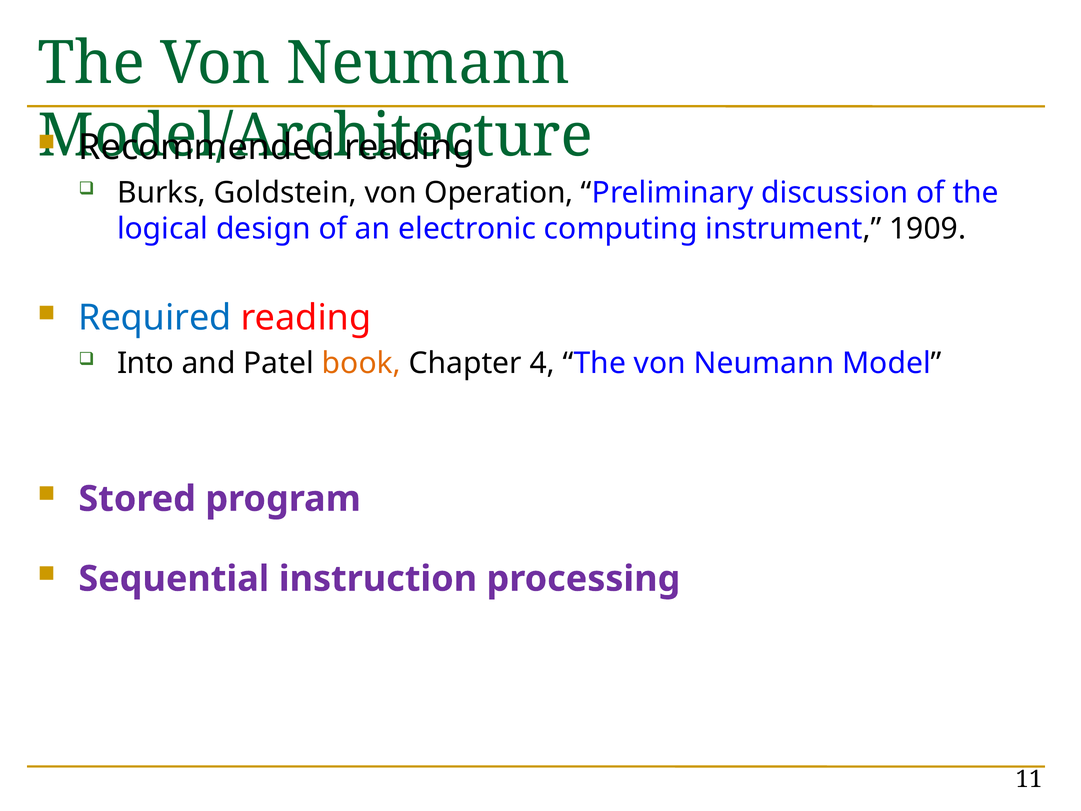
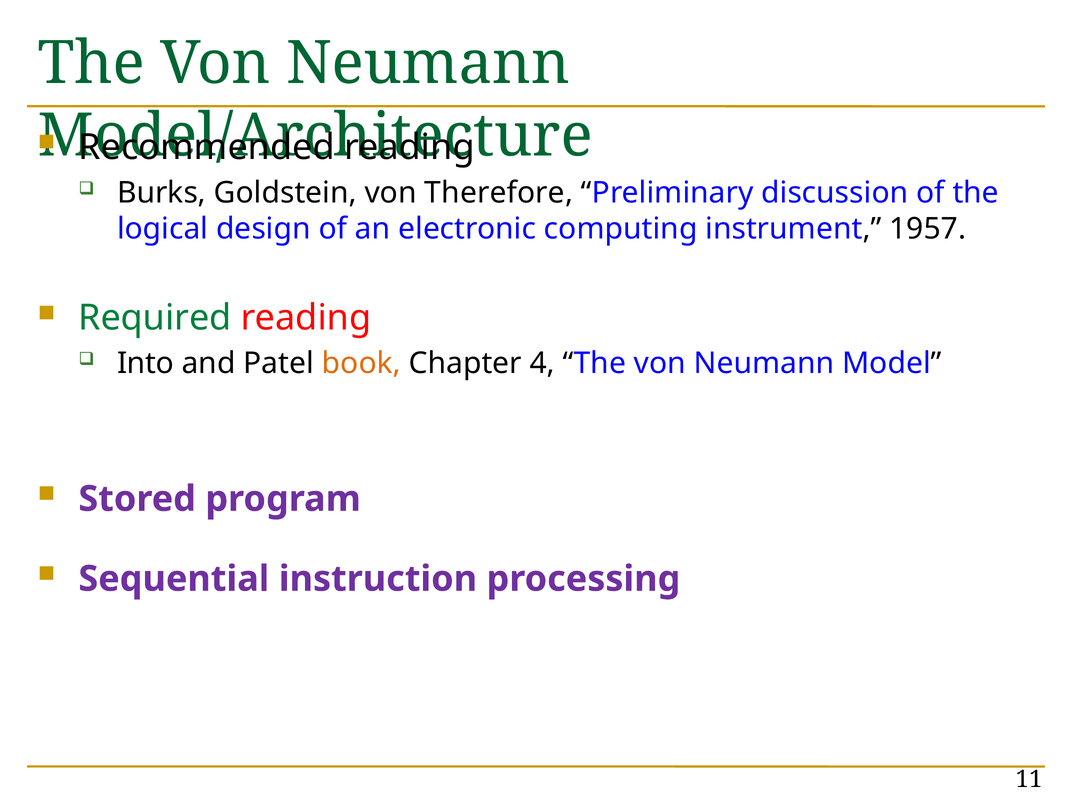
Operation: Operation -> Therefore
1909: 1909 -> 1957
Required colour: blue -> green
